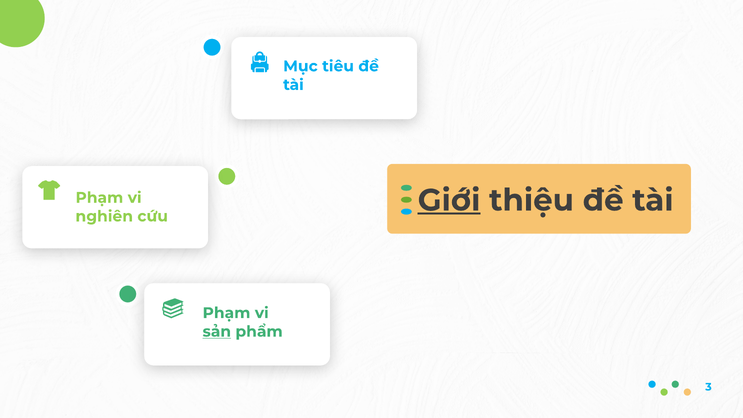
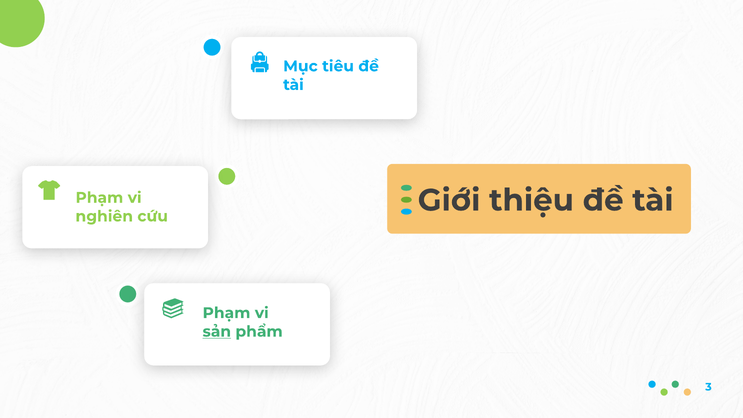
Giới underline: present -> none
